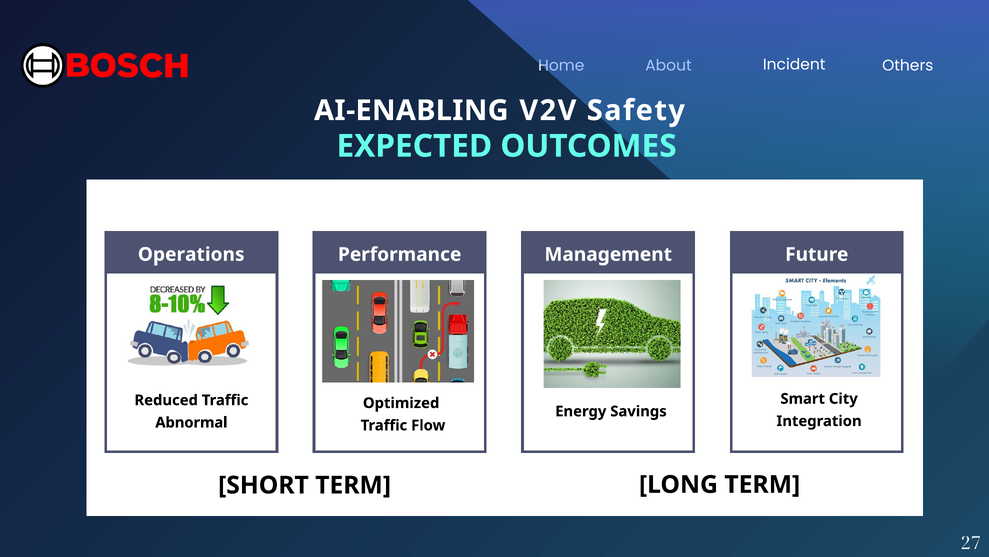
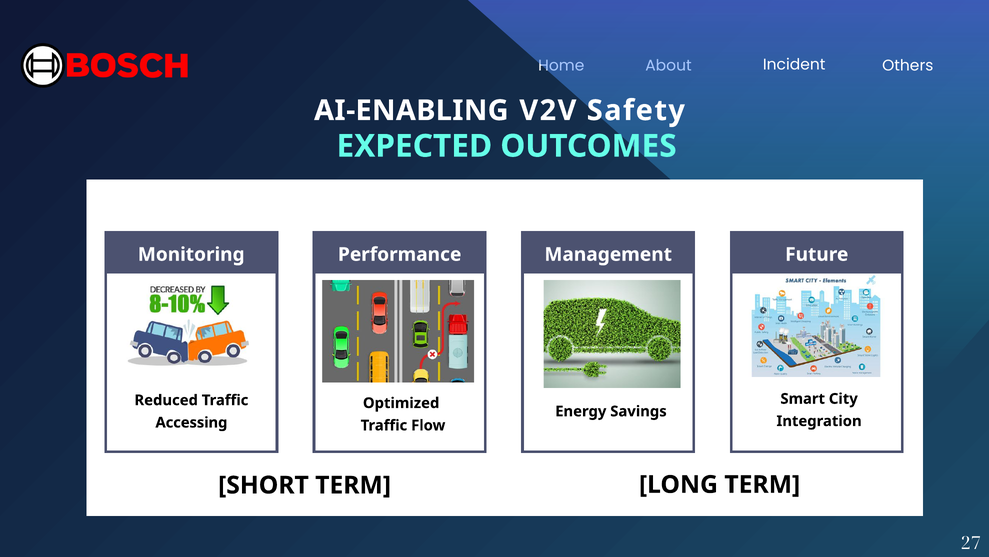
Operations: Operations -> Monitoring
Abnormal: Abnormal -> Accessing
